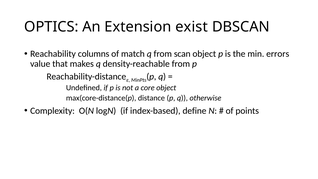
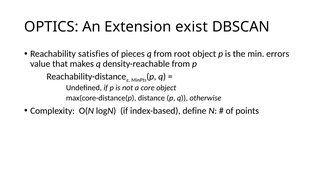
columns: columns -> satisfies
match: match -> pieces
scan: scan -> root
